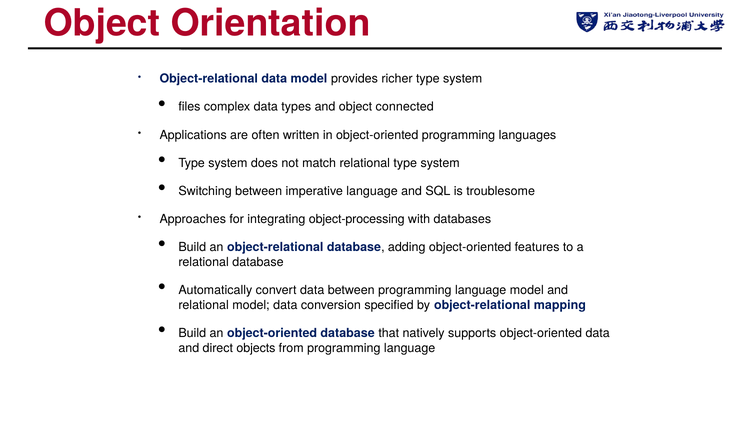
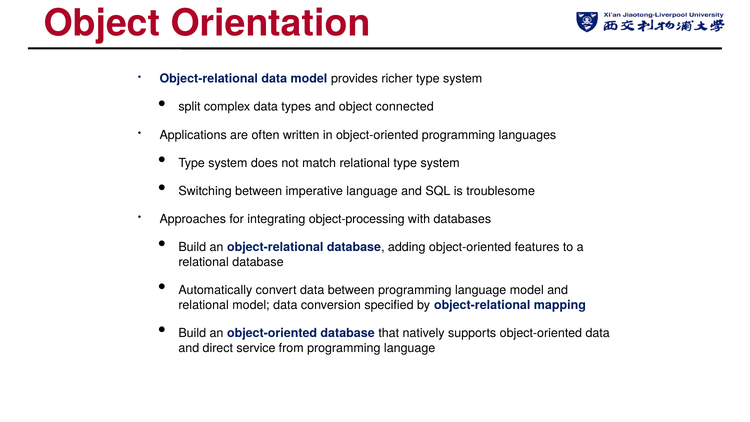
files: files -> split
objects: objects -> service
